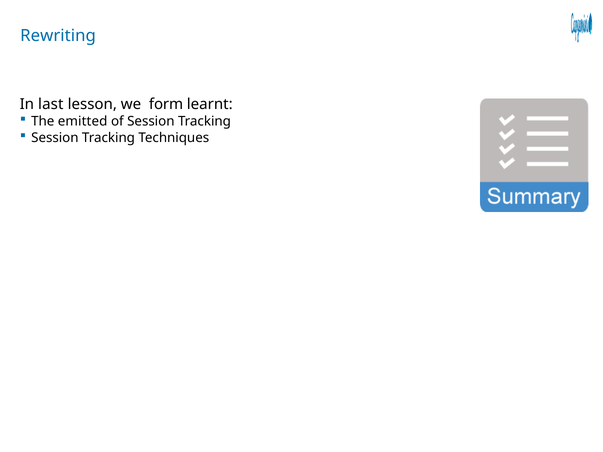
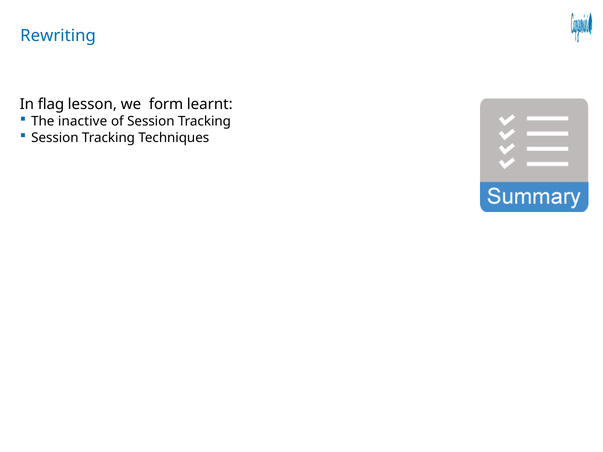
last: last -> flag
emitted: emitted -> inactive
